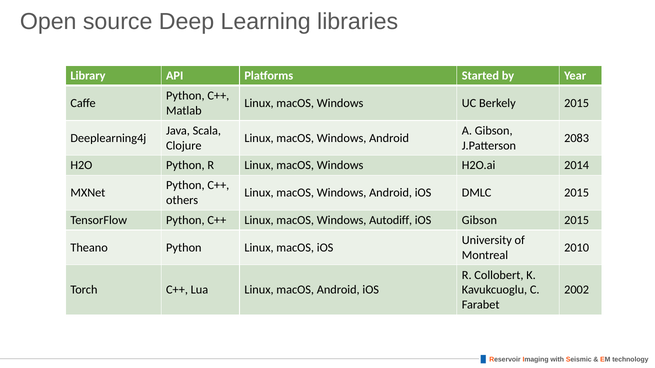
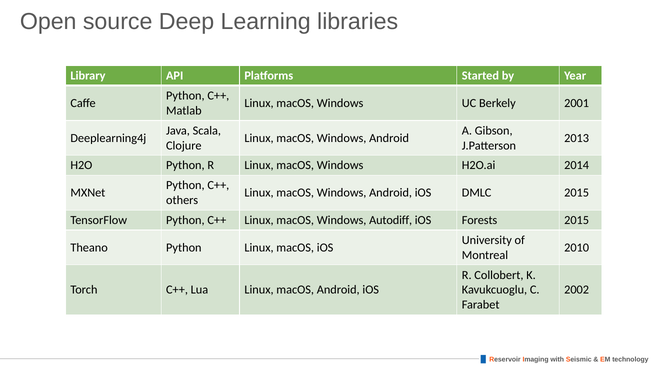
Berkely 2015: 2015 -> 2001
2083: 2083 -> 2013
iOS Gibson: Gibson -> Forests
